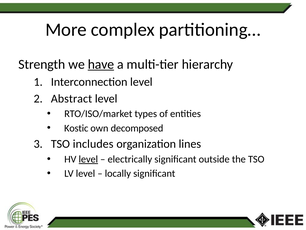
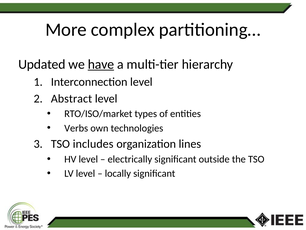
Strength: Strength -> Updated
Kostic: Kostic -> Verbs
decomposed: decomposed -> technologies
level at (88, 159) underline: present -> none
